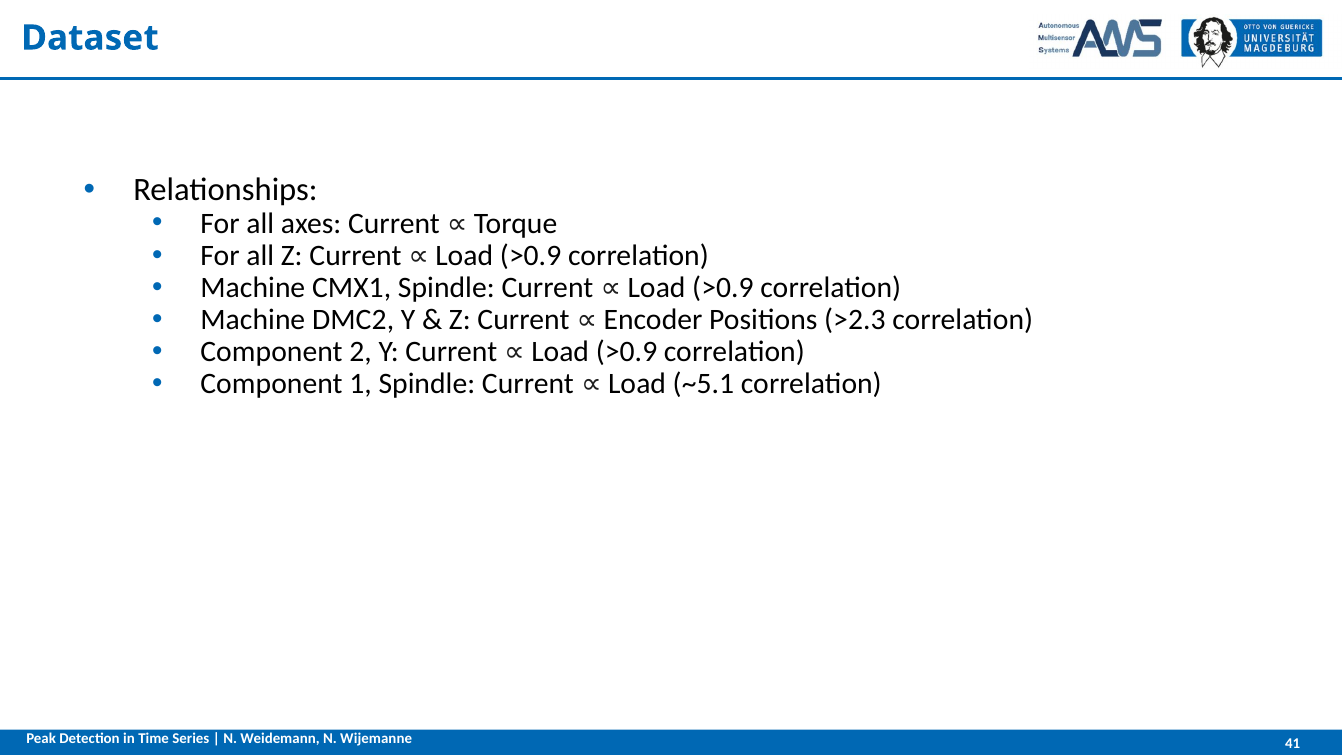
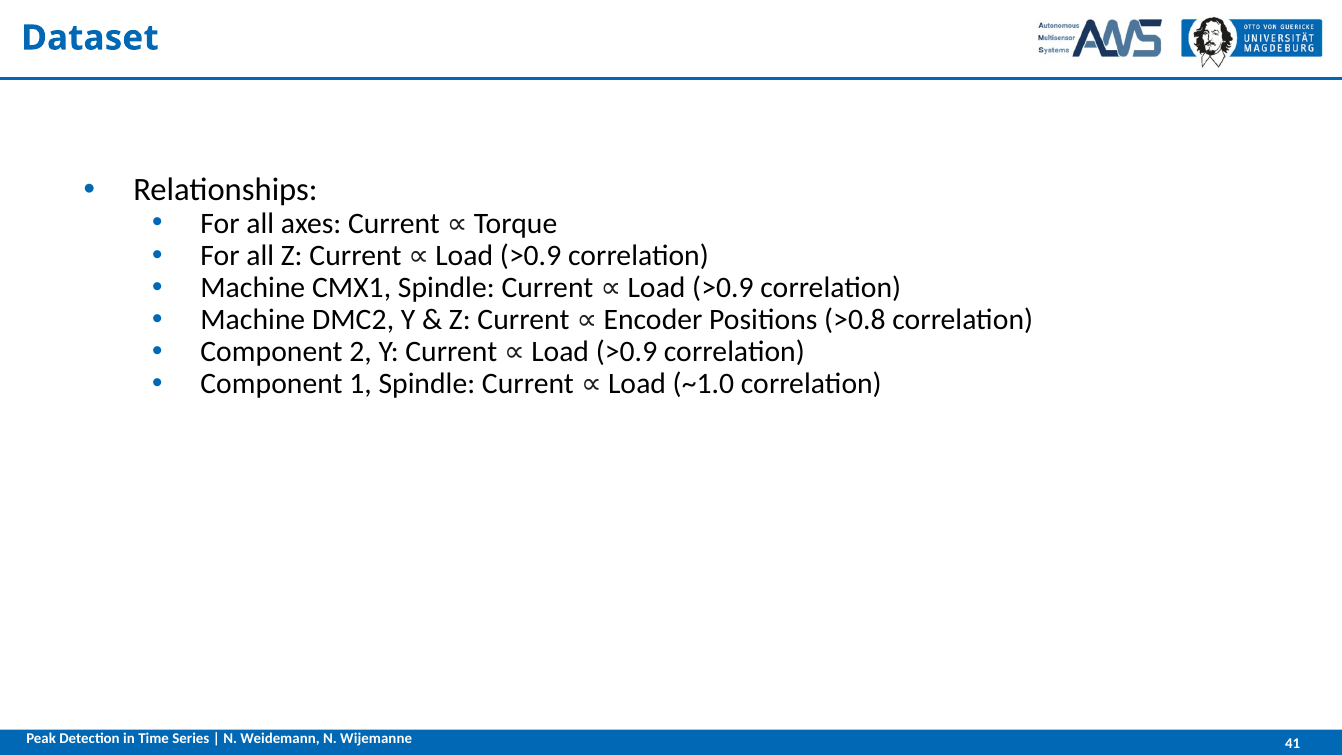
>2.3: >2.3 -> >0.8
~5.1: ~5.1 -> ~1.0
